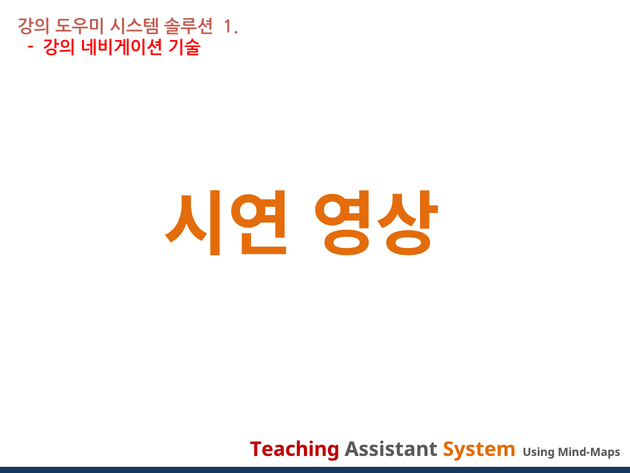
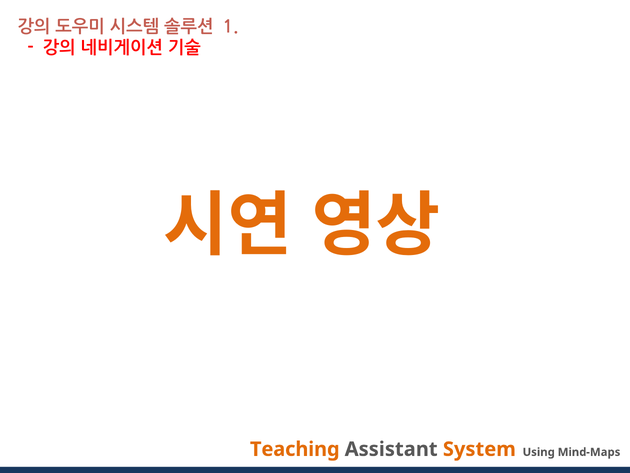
Teaching colour: red -> orange
